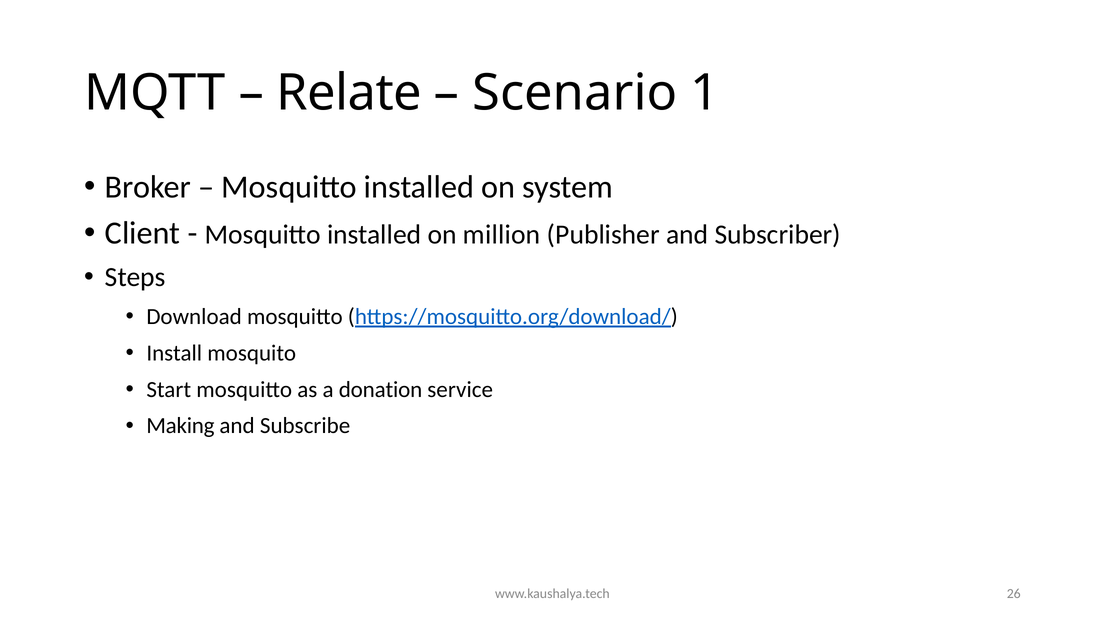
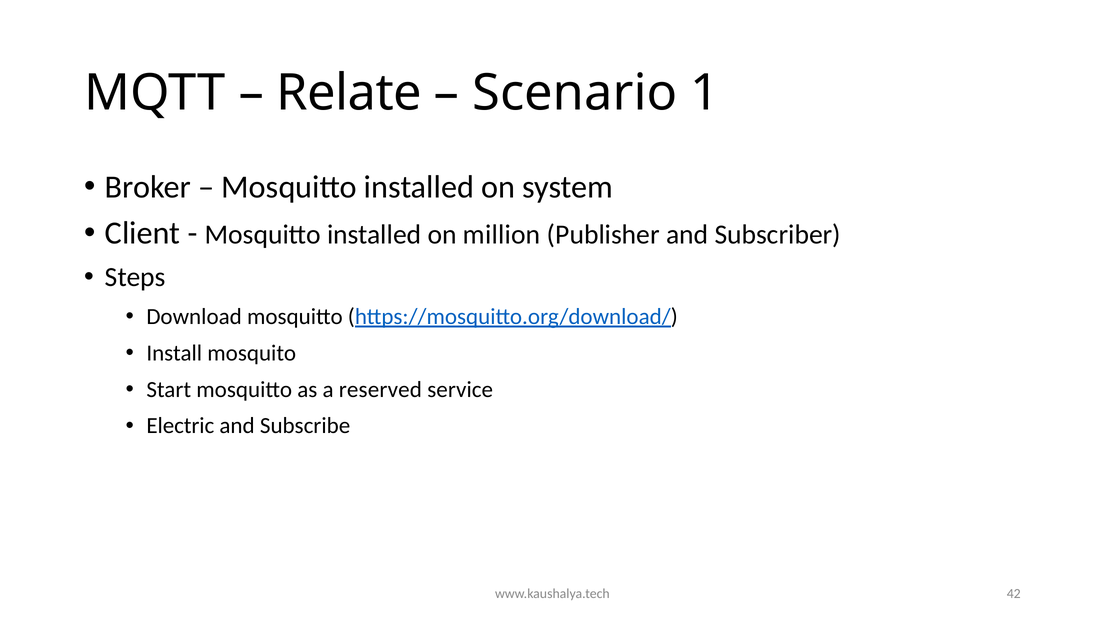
donation: donation -> reserved
Making: Making -> Electric
26: 26 -> 42
